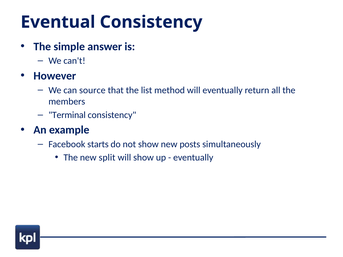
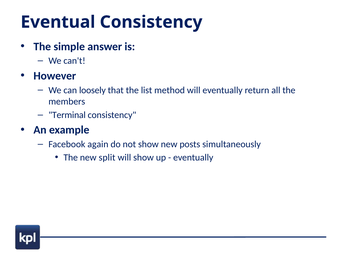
source: source -> loosely
starts: starts -> again
